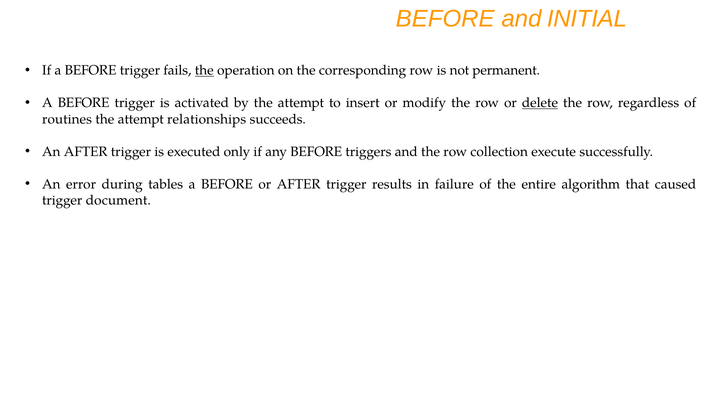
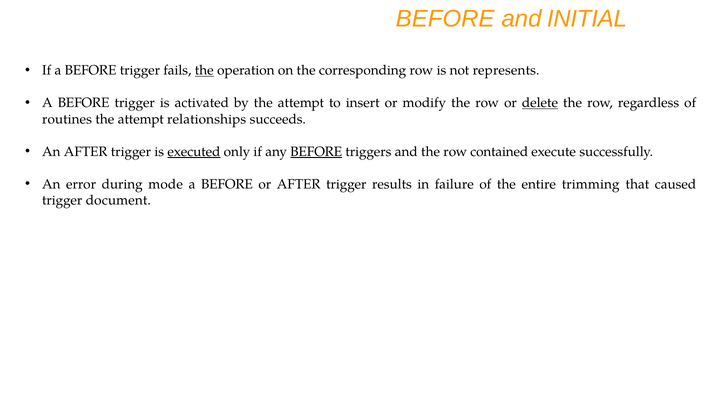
permanent: permanent -> represents
executed underline: none -> present
BEFORE at (316, 152) underline: none -> present
collection: collection -> contained
tables: tables -> mode
algorithm: algorithm -> trimming
